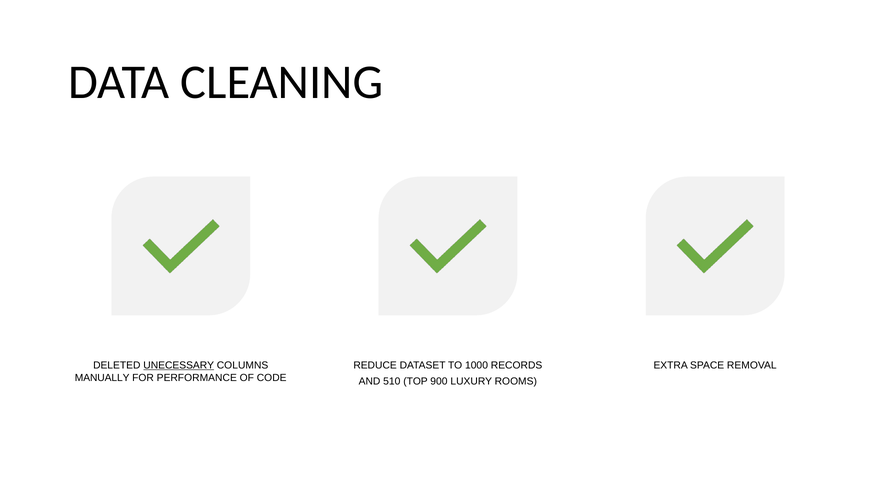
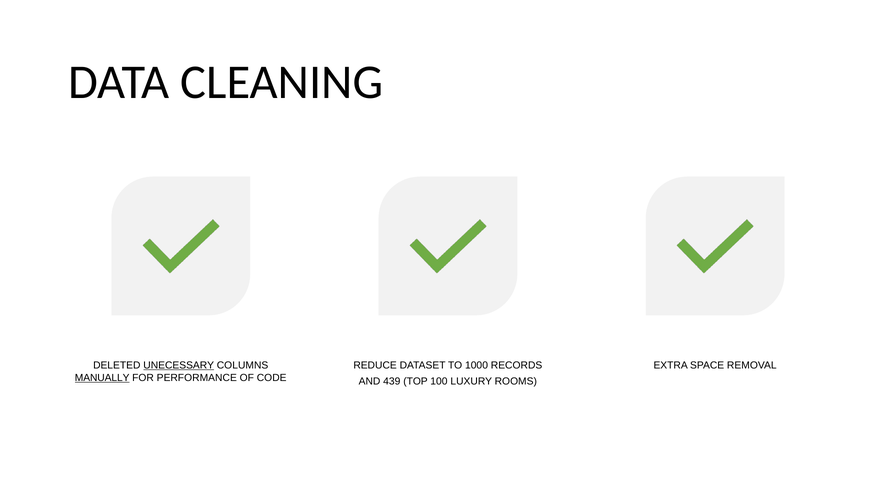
MANUALLY underline: none -> present
510: 510 -> 439
900: 900 -> 100
